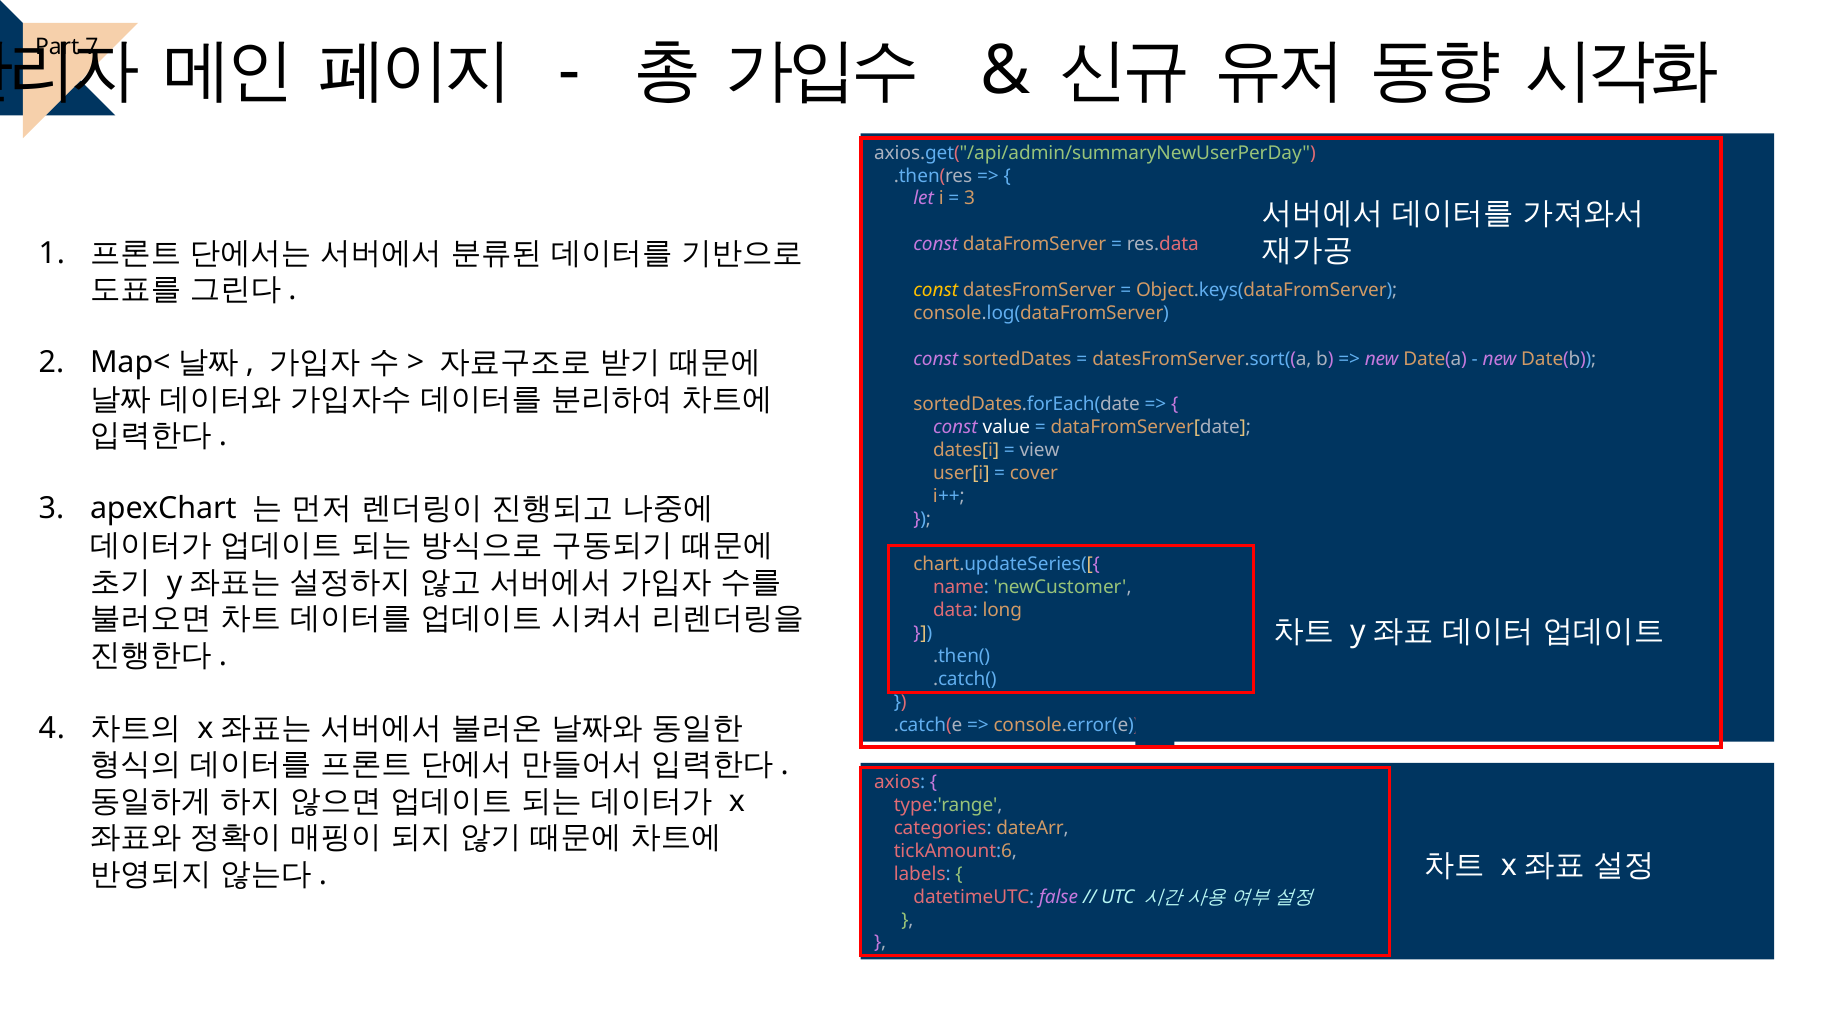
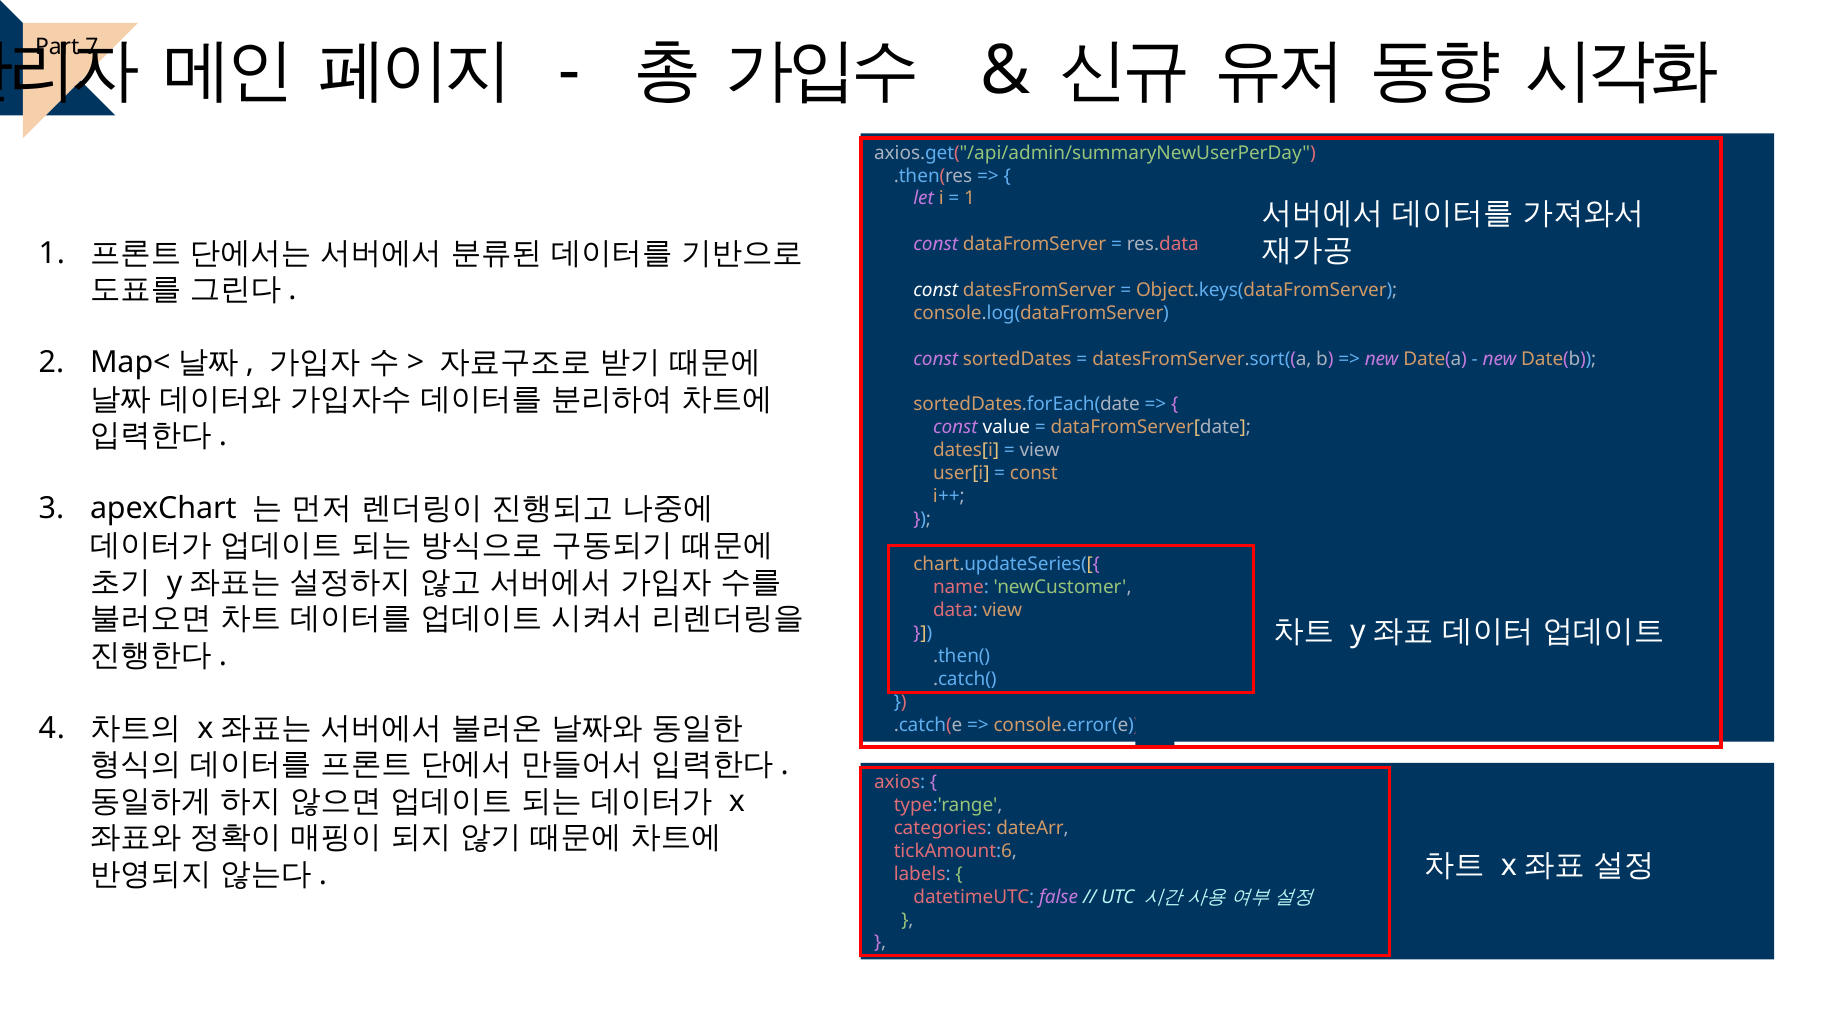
3 at (970, 199): 3 -> 1
const at (936, 290) colour: yellow -> white
cover at (1034, 473): cover -> const
data long: long -> view
